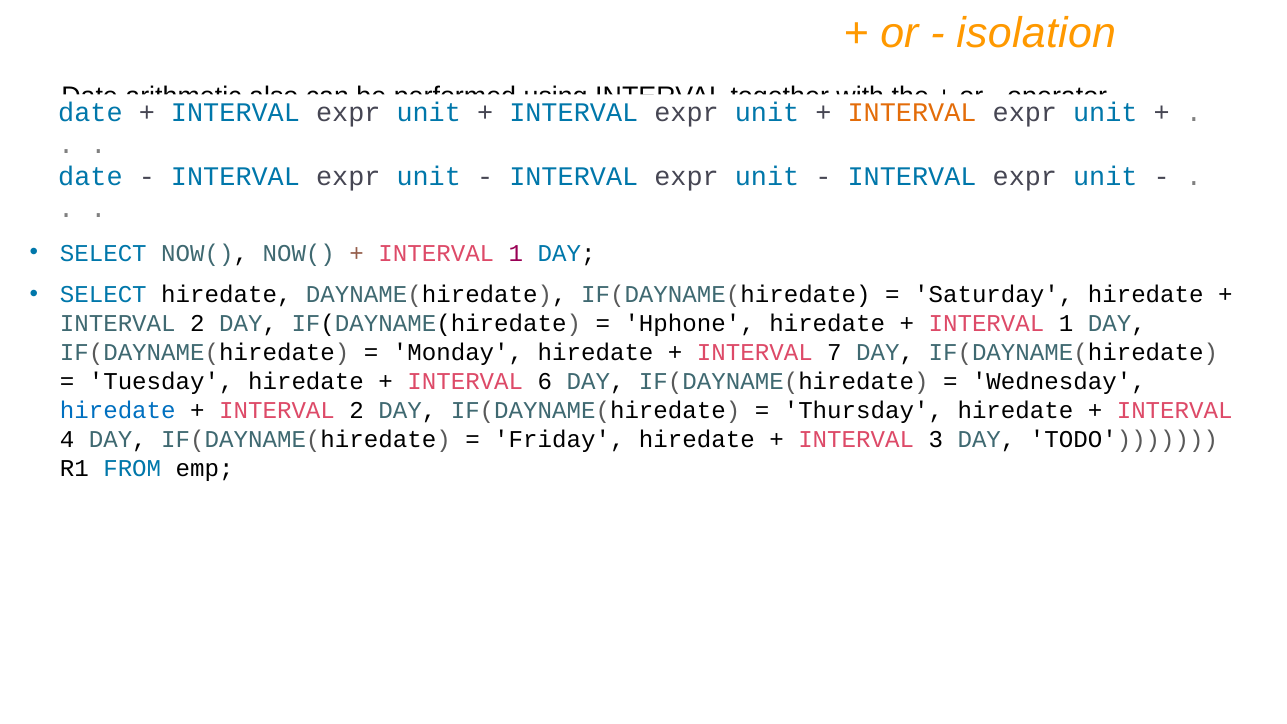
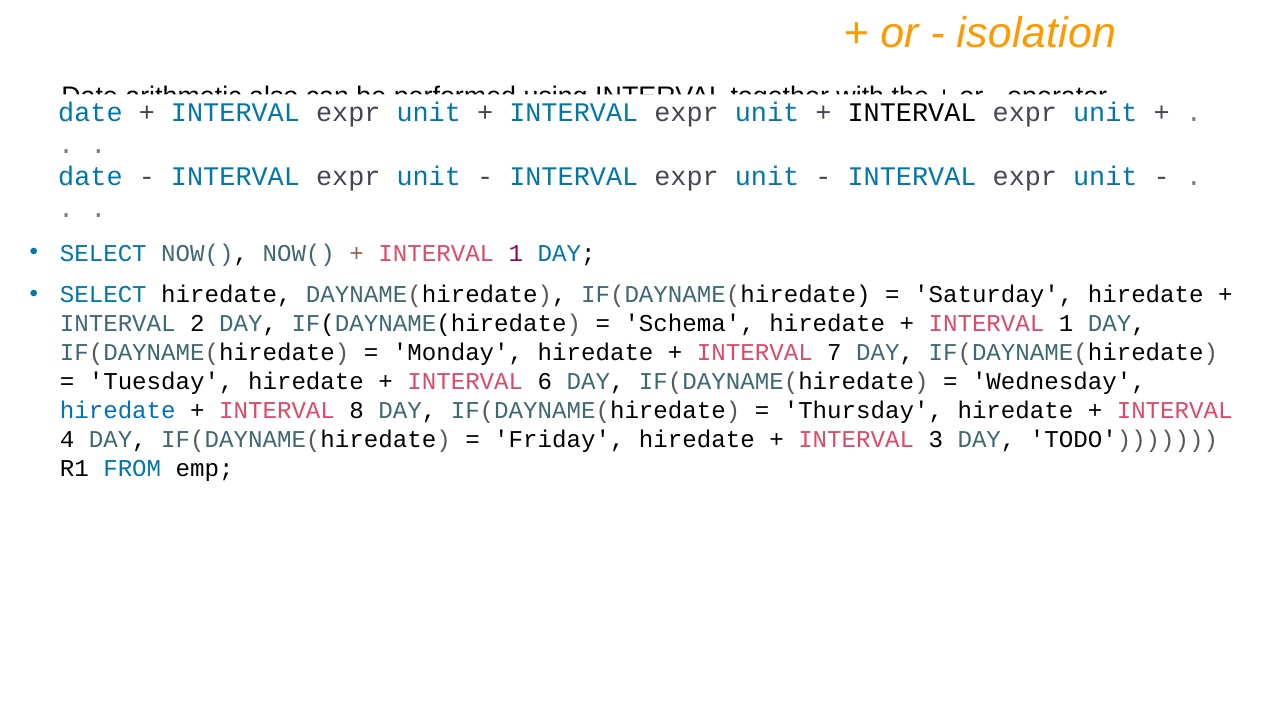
INTERVAL at (912, 112) colour: orange -> black
Hphone: Hphone -> Schema
2 at (357, 411): 2 -> 8
